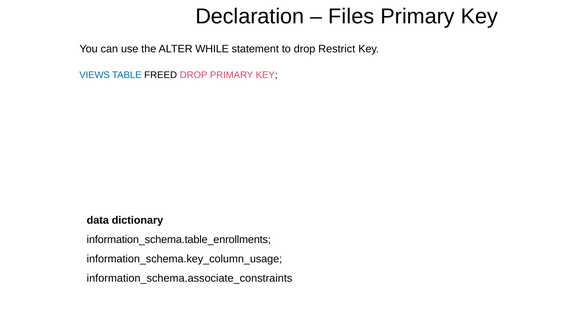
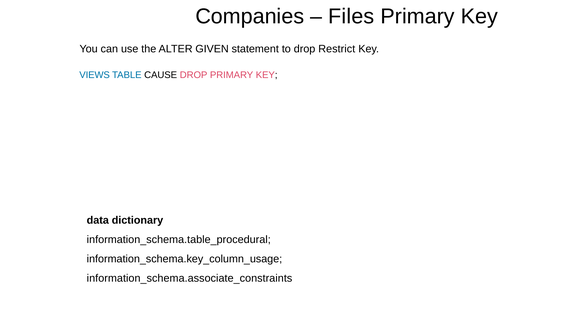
Declaration: Declaration -> Companies
WHILE: WHILE -> GIVEN
FREED: FREED -> CAUSE
information_schema.table_enrollments: information_schema.table_enrollments -> information_schema.table_procedural
